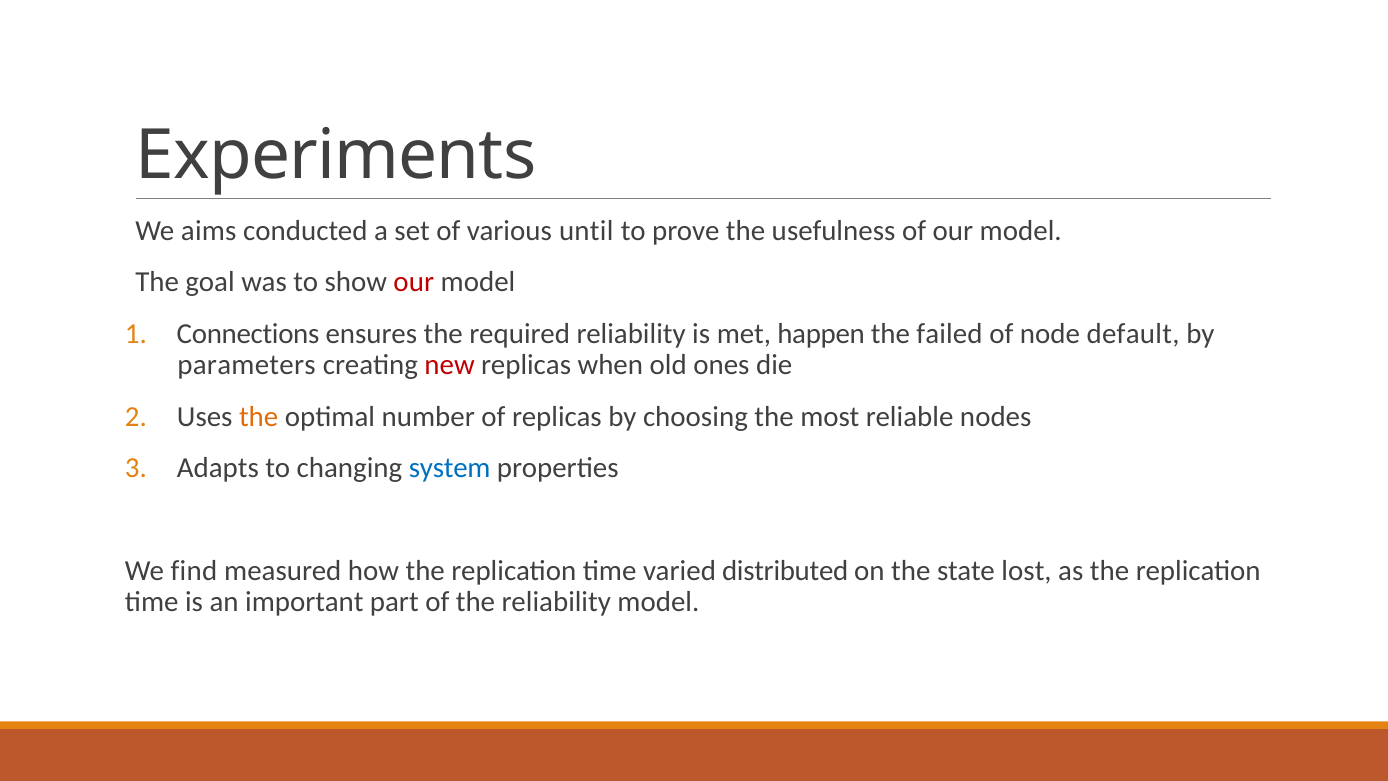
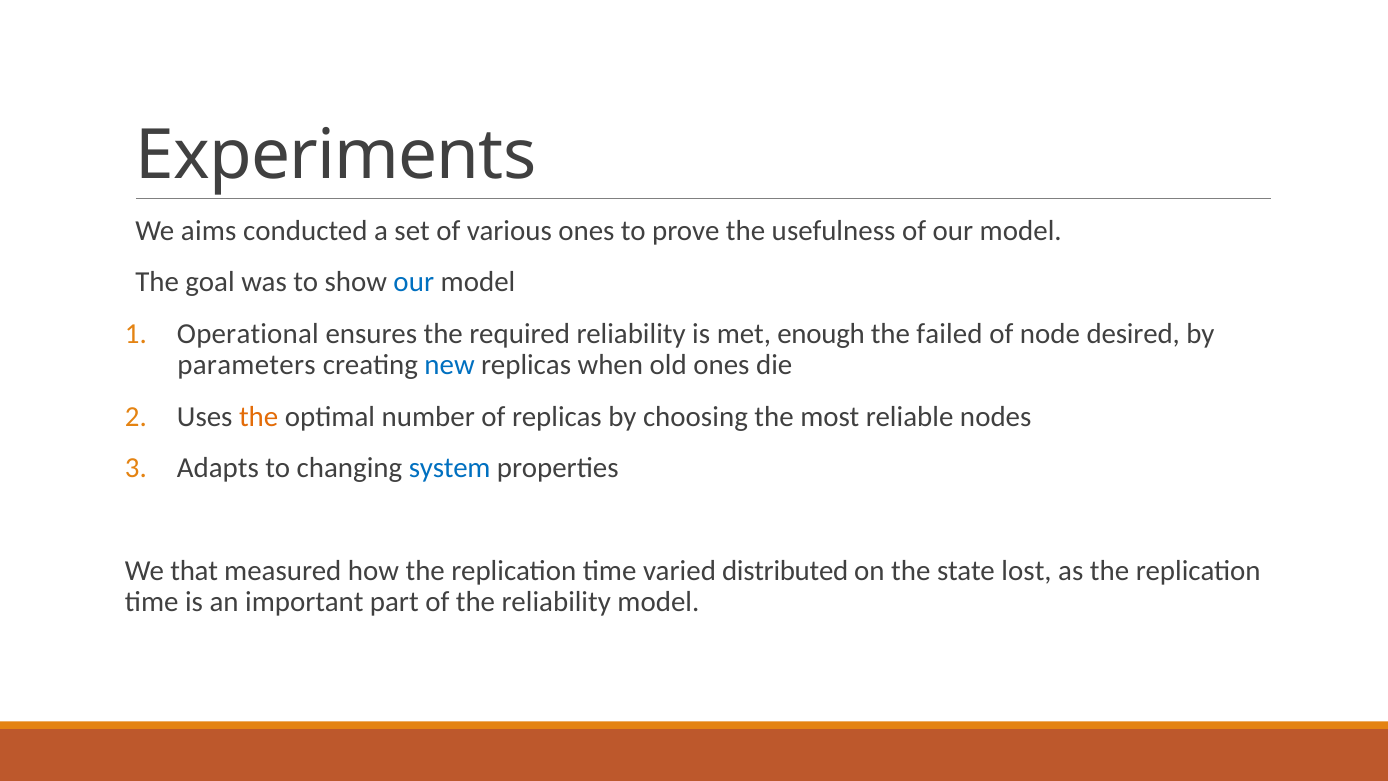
various until: until -> ones
our at (414, 282) colour: red -> blue
Connections: Connections -> Operational
happen: happen -> enough
default: default -> desired
new colour: red -> blue
find: find -> that
